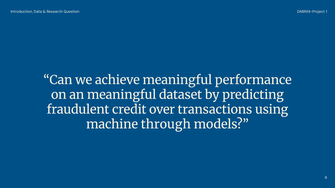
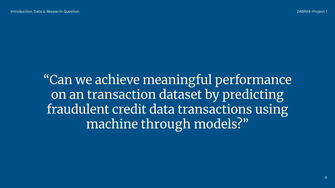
an meaningful: meaningful -> transaction
credit over: over -> data
